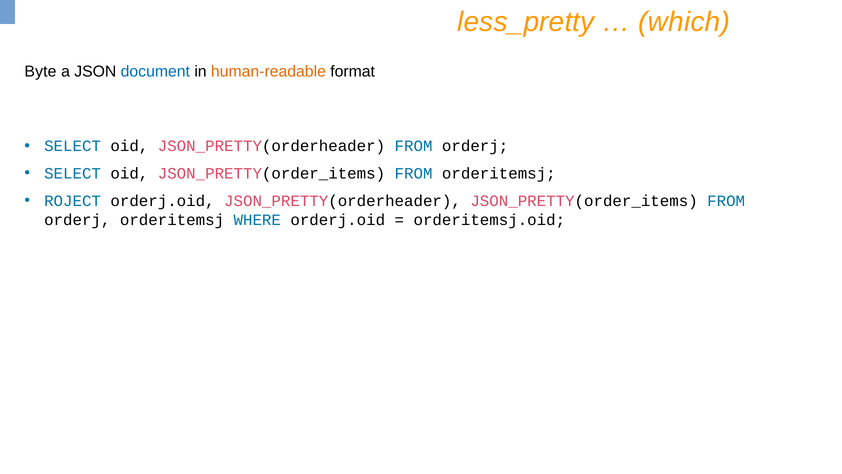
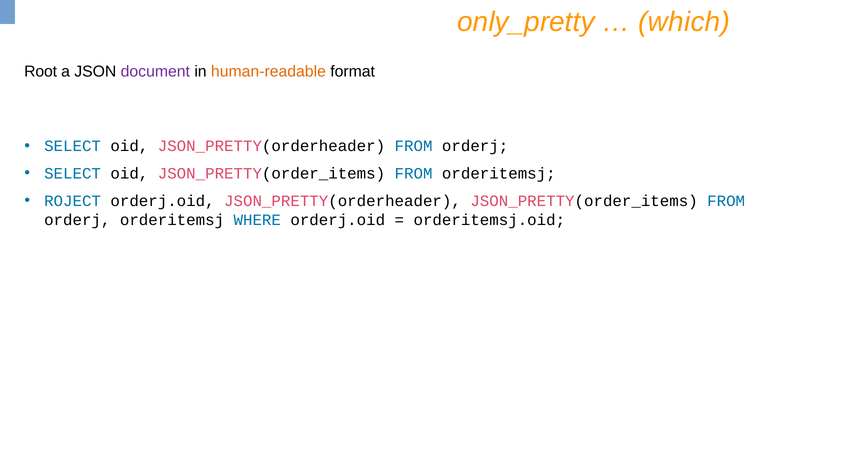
less_pretty: less_pretty -> only_pretty
Byte: Byte -> Root
document colour: blue -> purple
